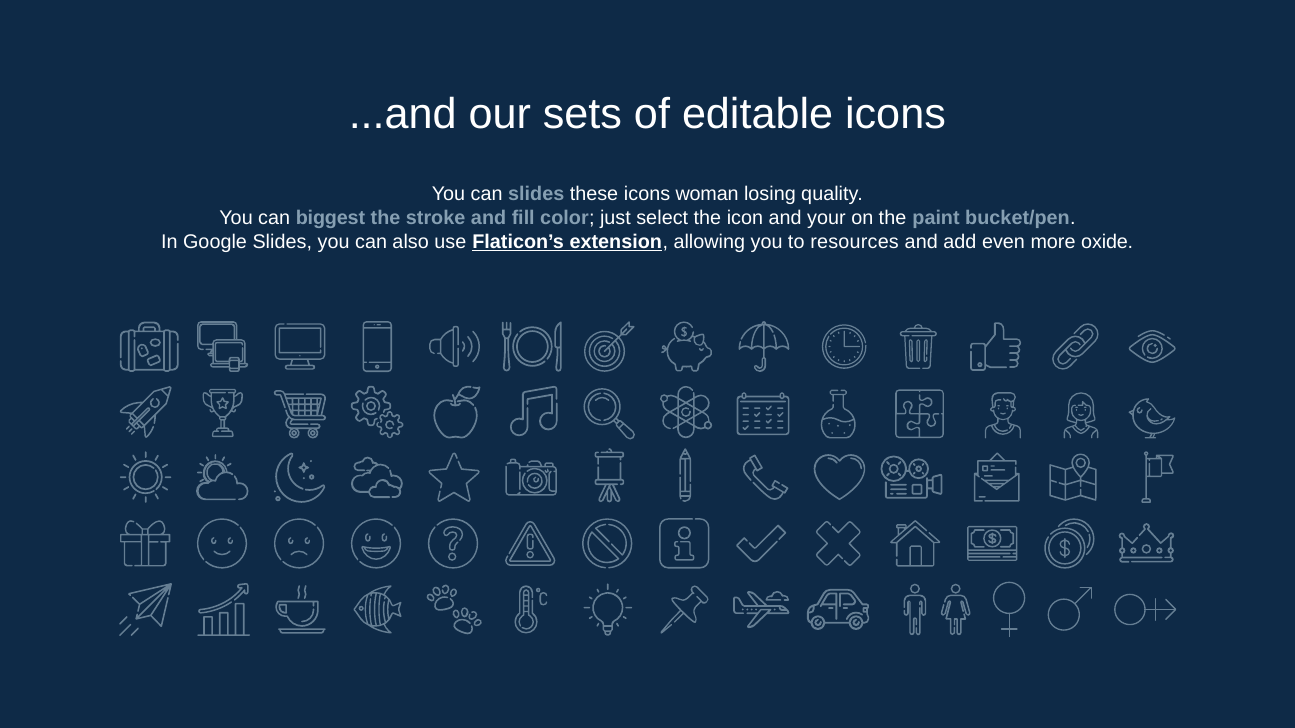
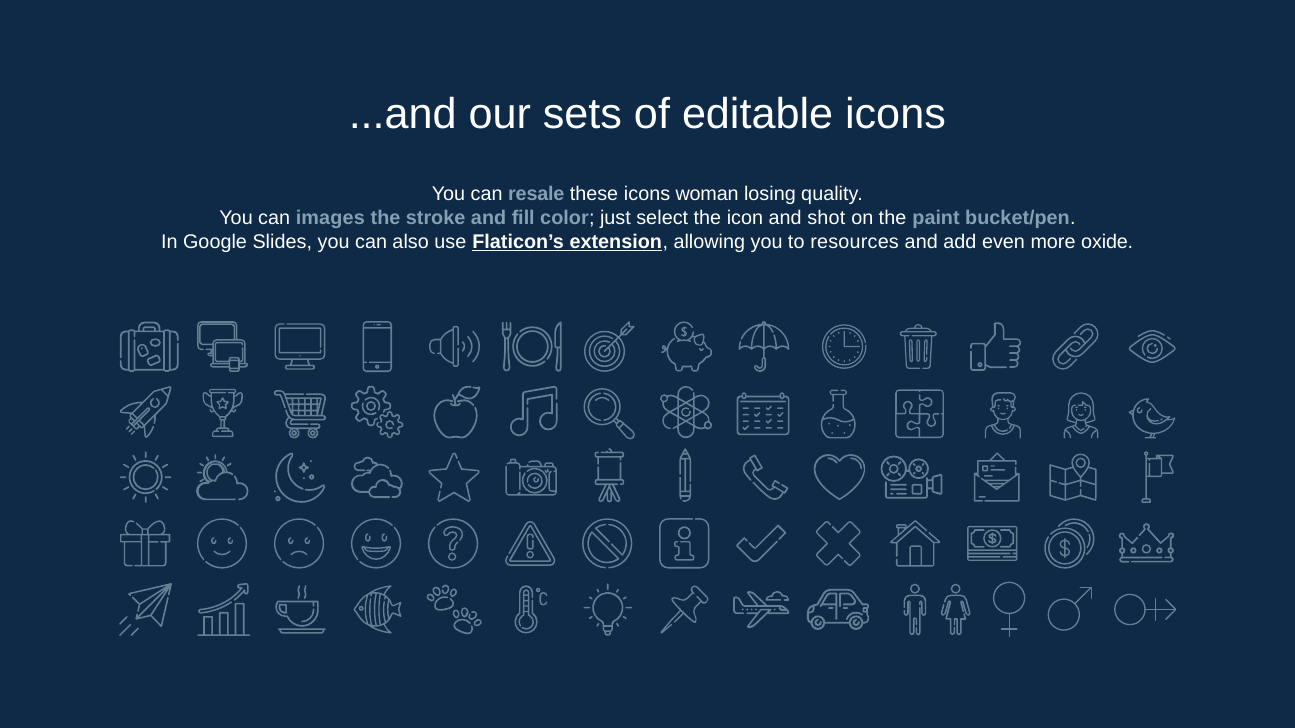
can slides: slides -> resale
biggest: biggest -> images
your: your -> shot
